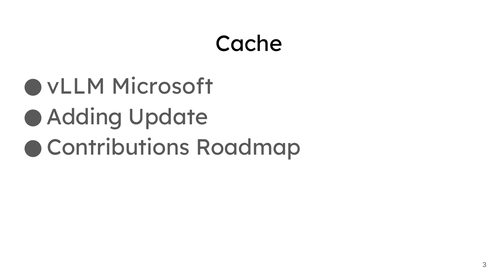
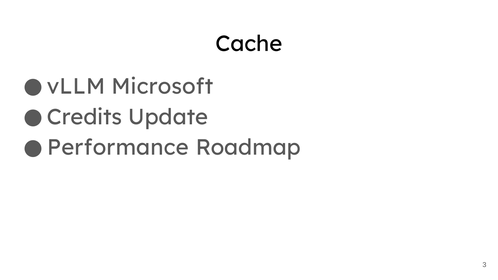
Adding: Adding -> Credits
Contributions: Contributions -> Performance
